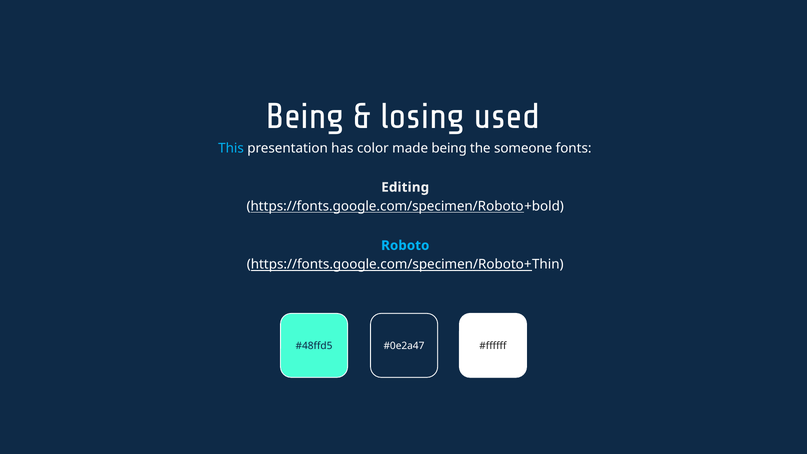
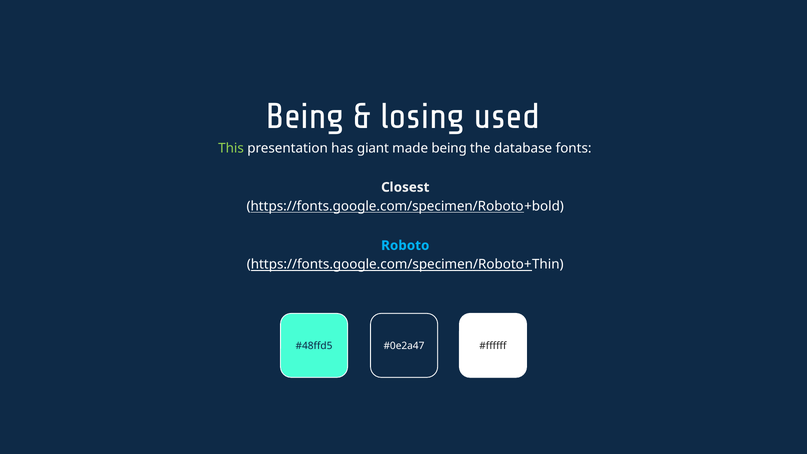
This colour: light blue -> light green
color: color -> giant
someone: someone -> database
Editing: Editing -> Closest
